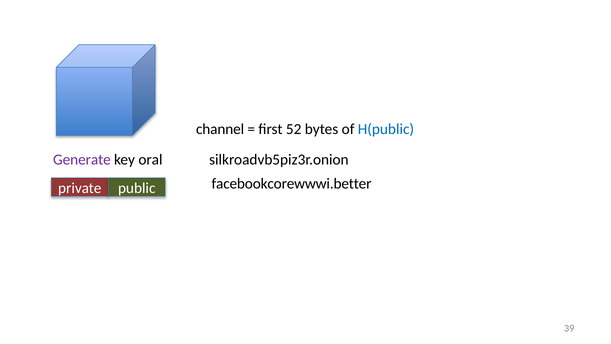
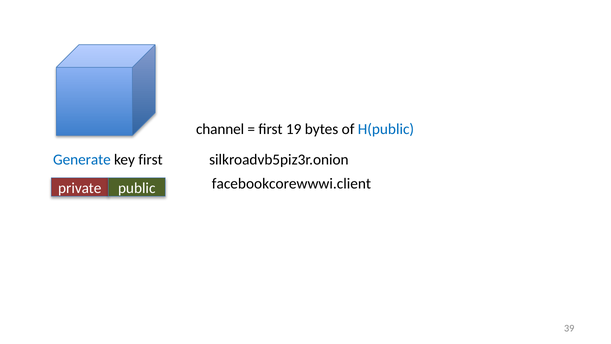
52: 52 -> 19
Generate colour: purple -> blue
key oral: oral -> first
facebookcorewwwi.better: facebookcorewwwi.better -> facebookcorewwwi.client
